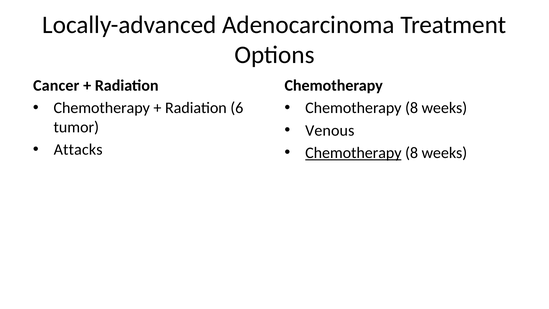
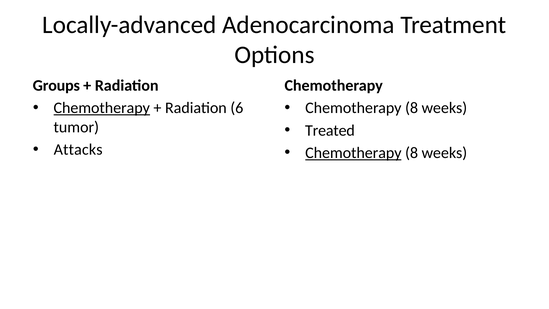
Cancer: Cancer -> Groups
Chemotherapy at (102, 108) underline: none -> present
Venous: Venous -> Treated
